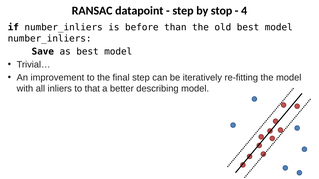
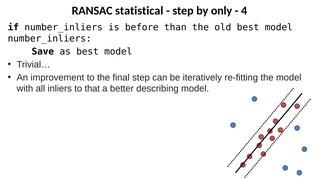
datapoint: datapoint -> statistical
stop: stop -> only
